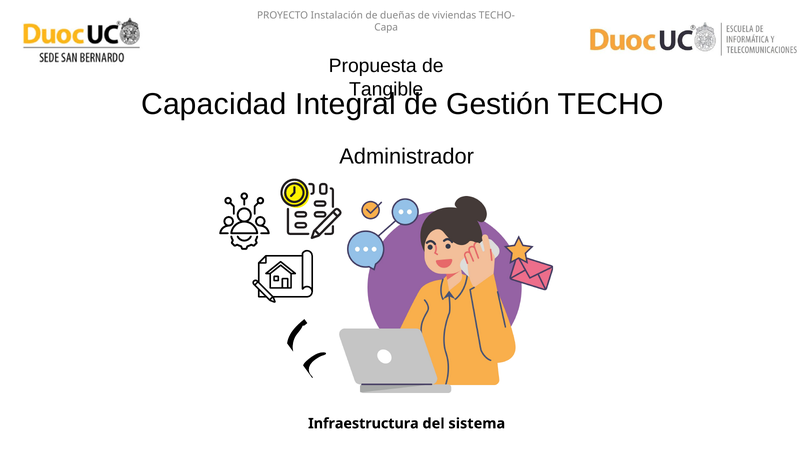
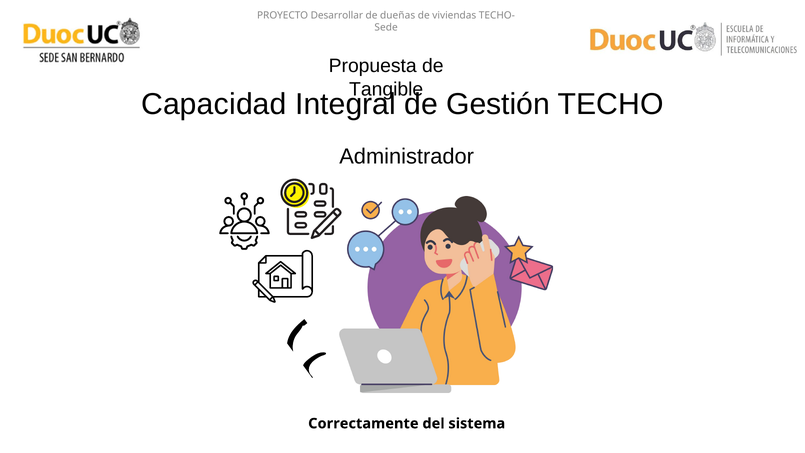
Instalación: Instalación -> Desarrollar
Capa: Capa -> Sede
Infraestructura: Infraestructura -> Correctamente
